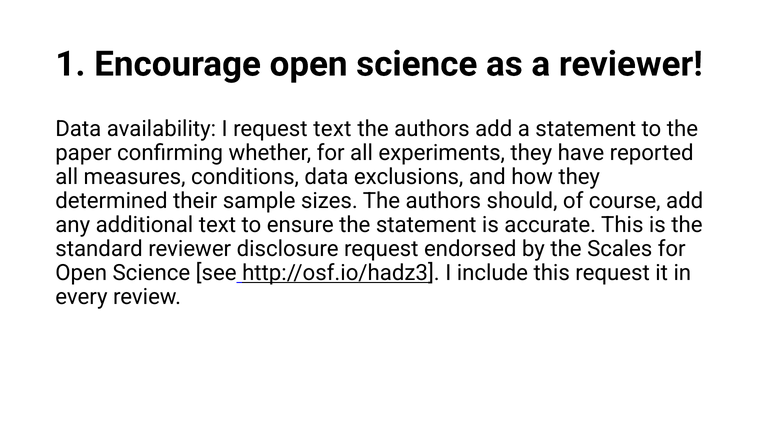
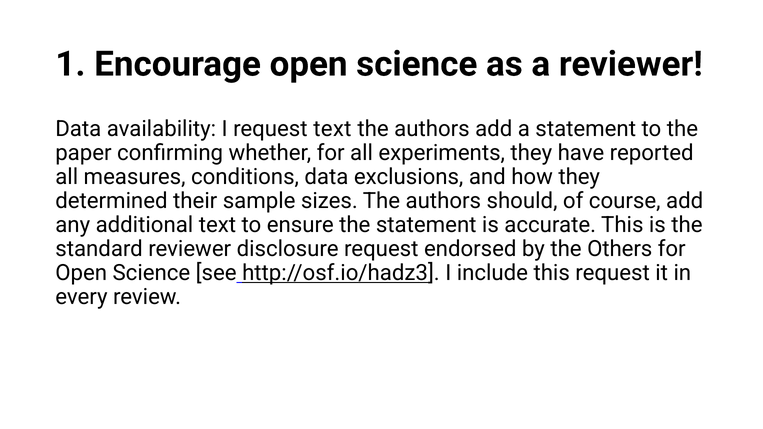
Scales: Scales -> Others
